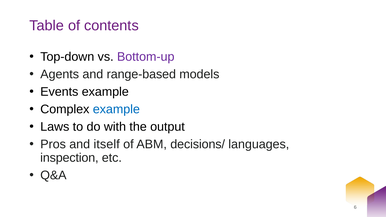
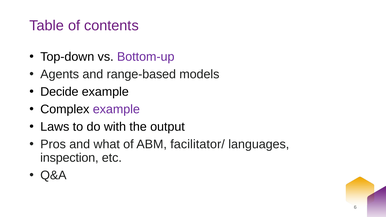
Events: Events -> Decide
example at (116, 109) colour: blue -> purple
itself: itself -> what
decisions/: decisions/ -> facilitator/
